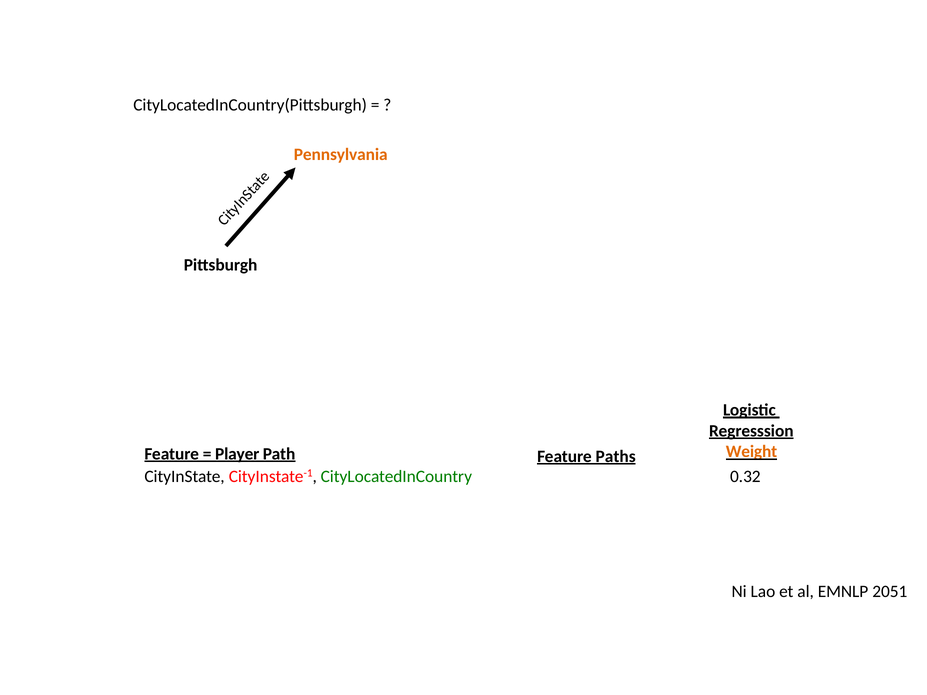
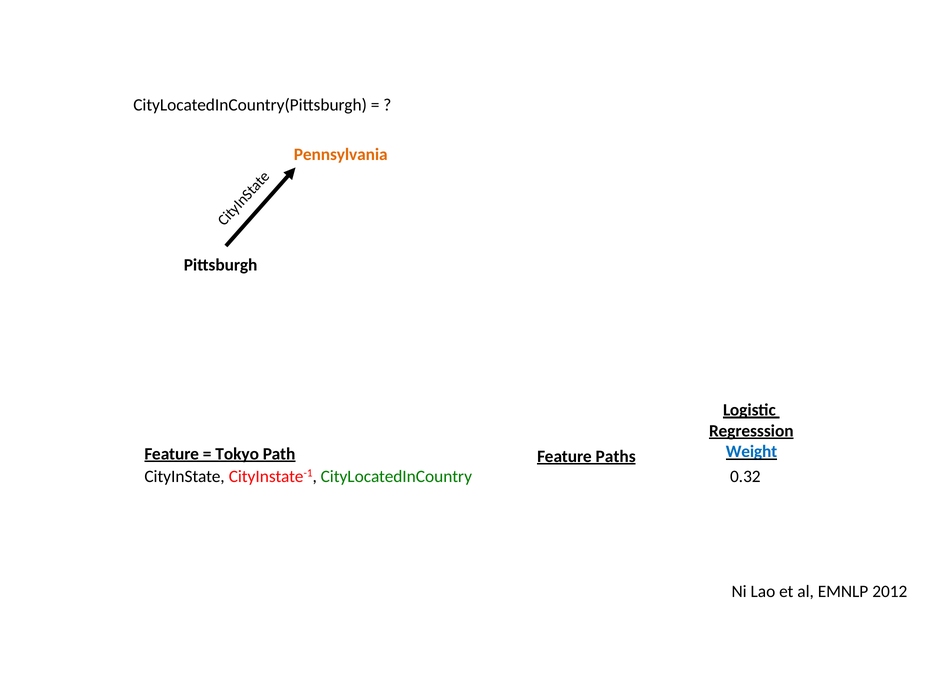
Weight colour: orange -> blue
Player: Player -> Tokyo
2051: 2051 -> 2012
